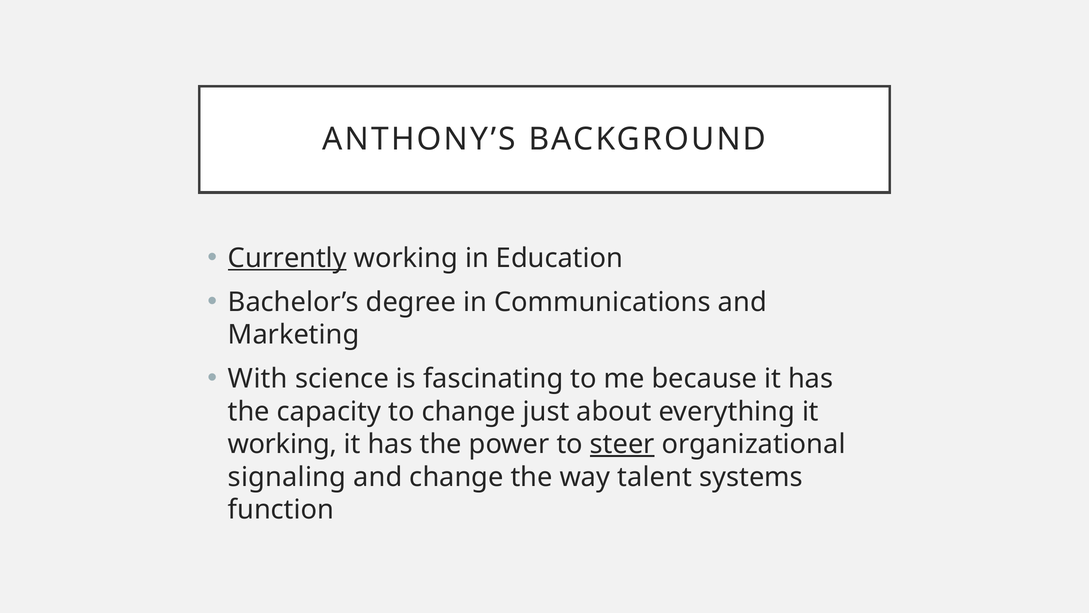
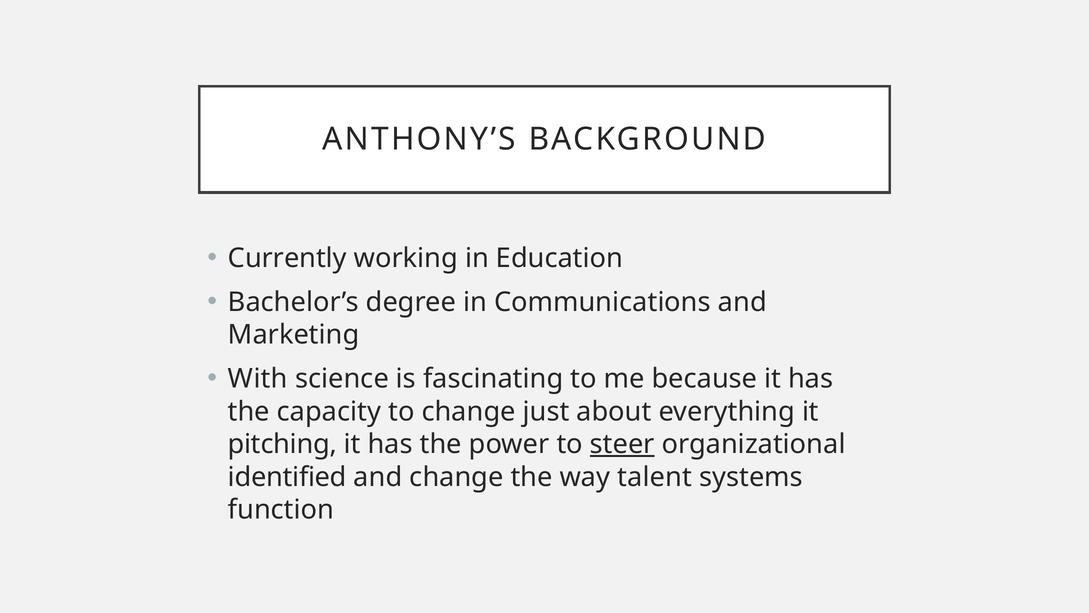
Currently underline: present -> none
working at (282, 444): working -> pitching
signaling: signaling -> identified
